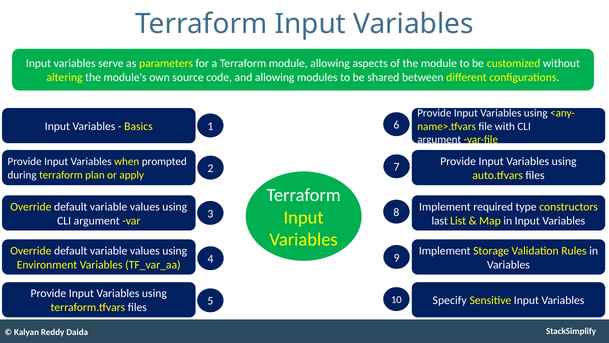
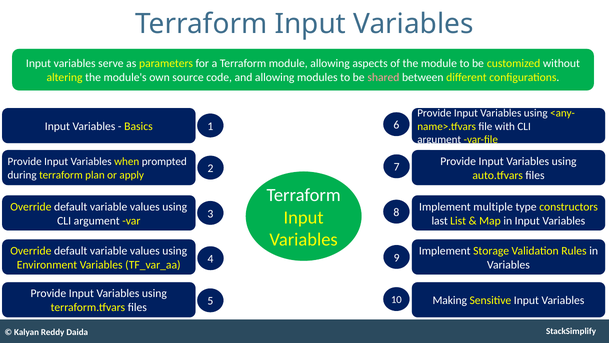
shared colour: white -> pink
required: required -> multiple
Specify: Specify -> Making
